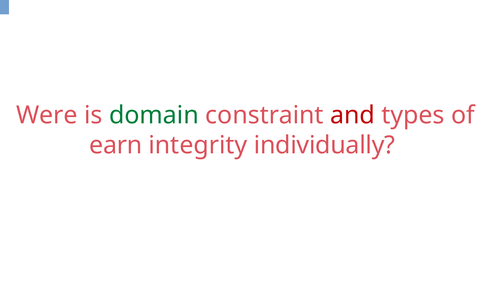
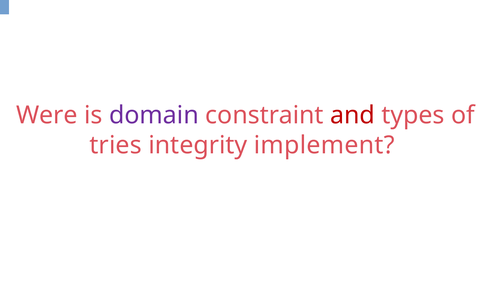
domain colour: green -> purple
earn: earn -> tries
individually: individually -> implement
